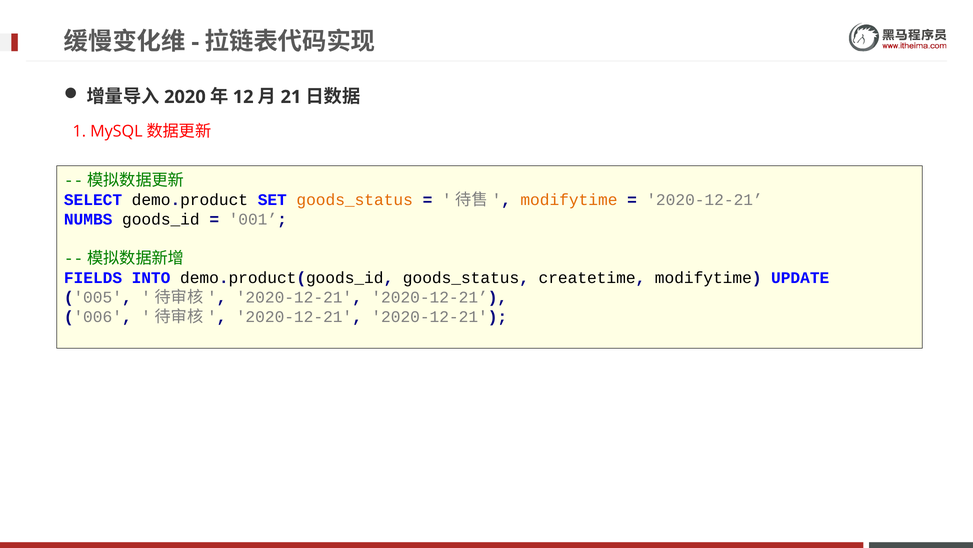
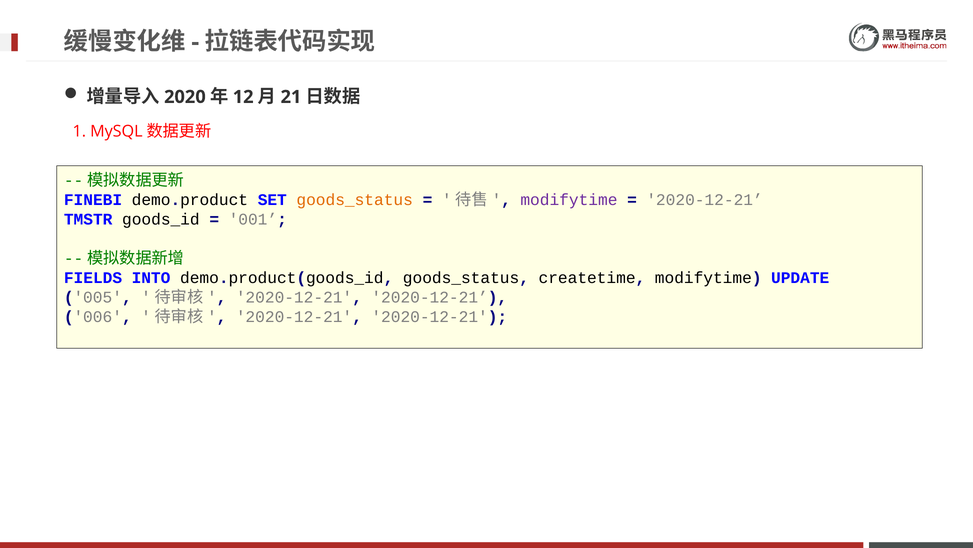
SELECT: SELECT -> FINEBI
modifytime at (569, 200) colour: orange -> purple
NUMBS: NUMBS -> TMSTR
